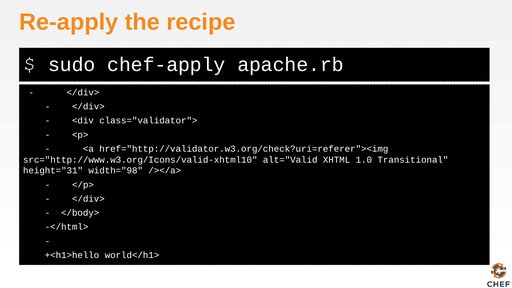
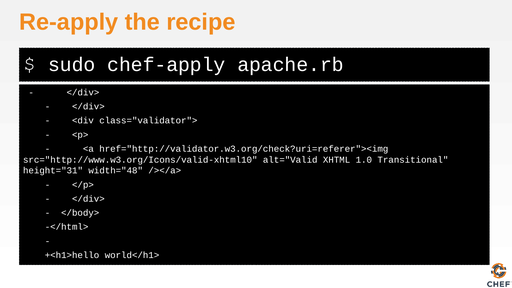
width="98: width="98 -> width="48
